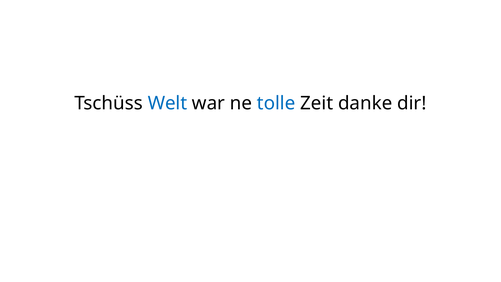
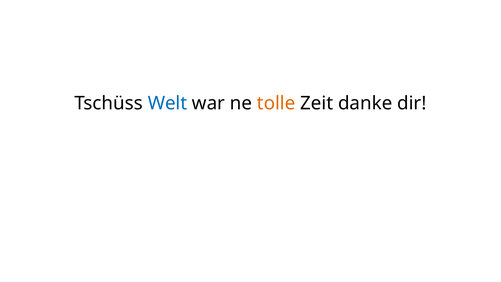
tolle colour: blue -> orange
